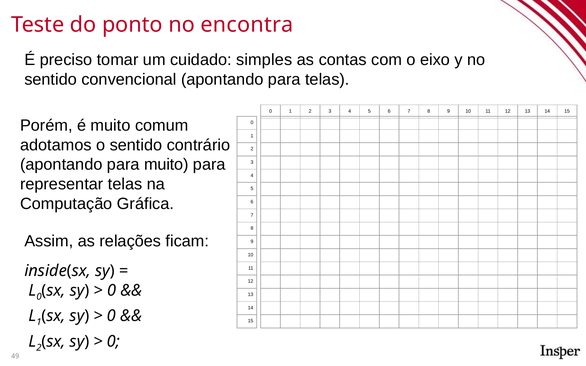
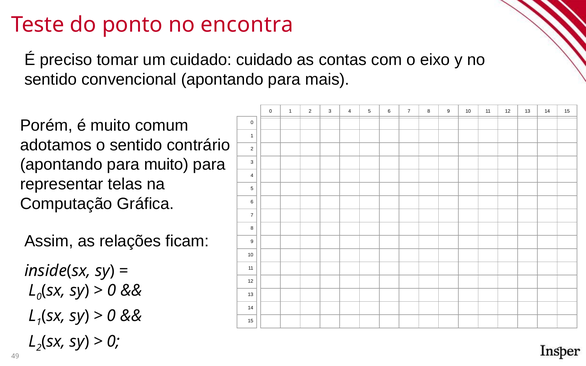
cuidado simples: simples -> cuidado
para telas: telas -> mais
